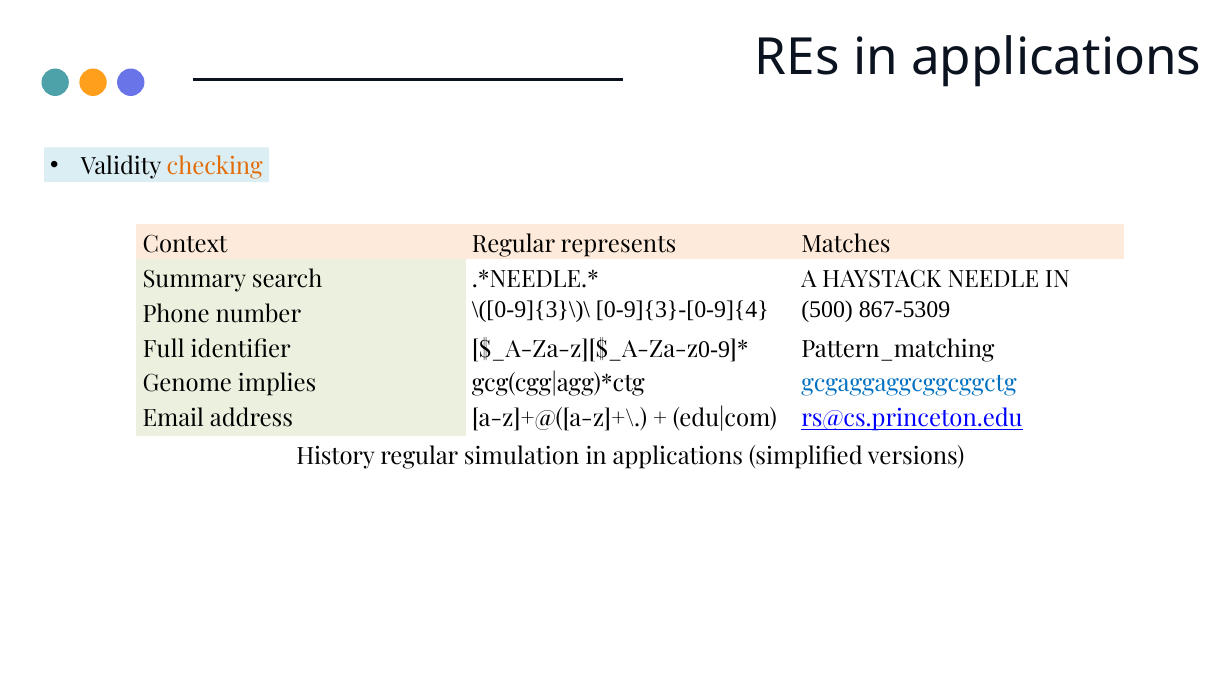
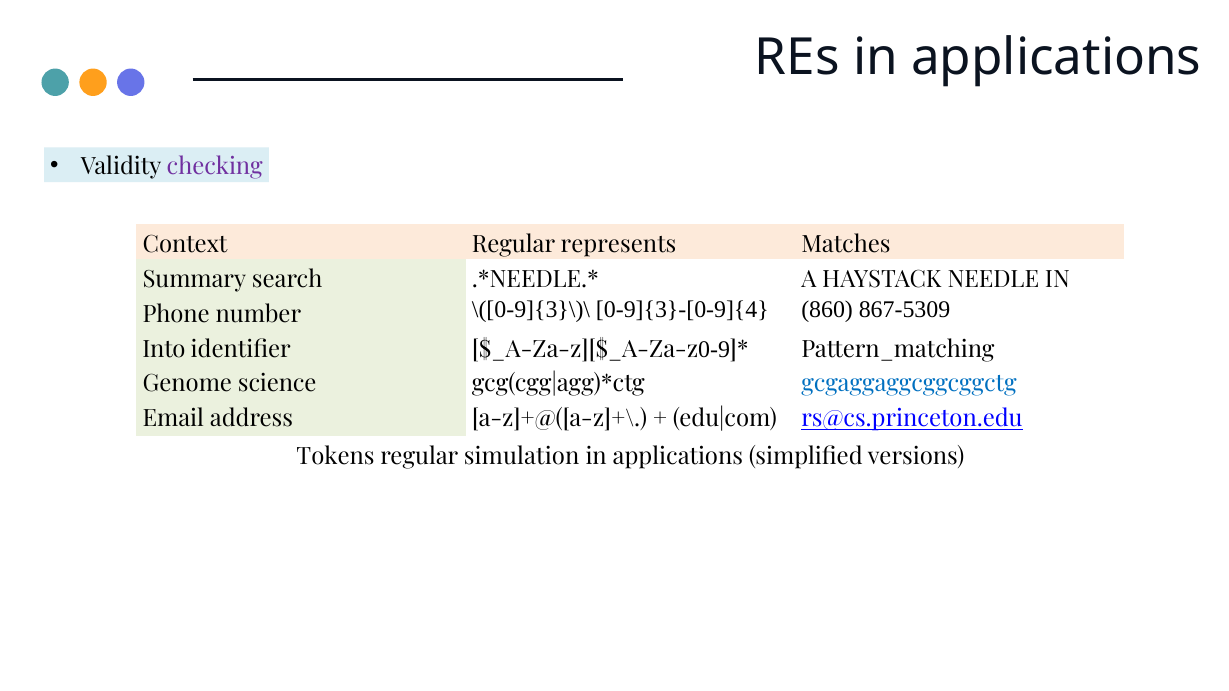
checking colour: orange -> purple
500: 500 -> 860
Full: Full -> Into
implies: implies -> science
History: History -> Tokens
